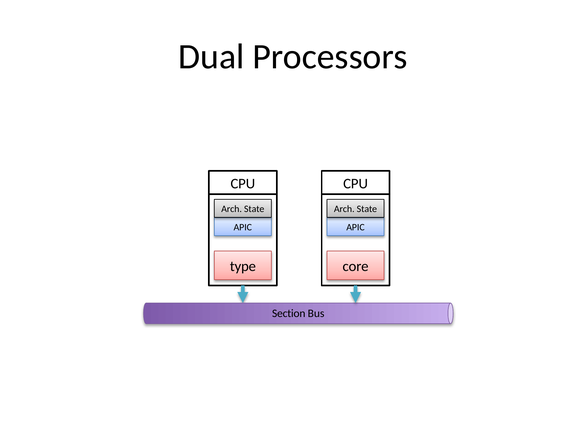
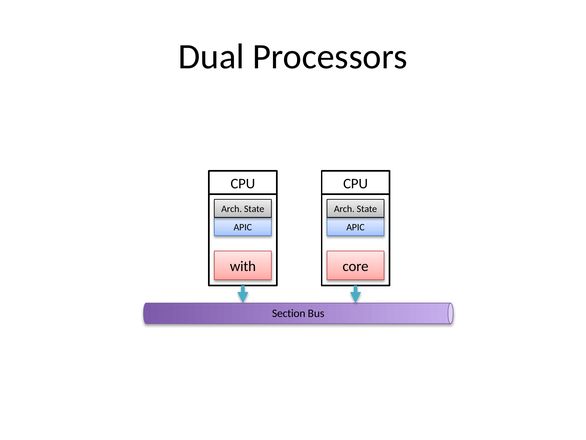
type: type -> with
